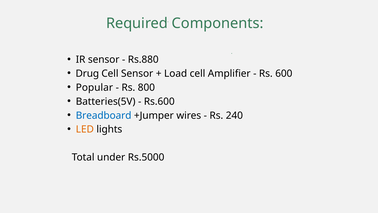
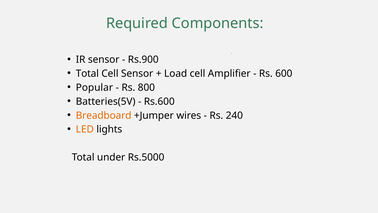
Rs.880: Rs.880 -> Rs.900
Drug at (87, 73): Drug -> Total
Breadboard colour: blue -> orange
